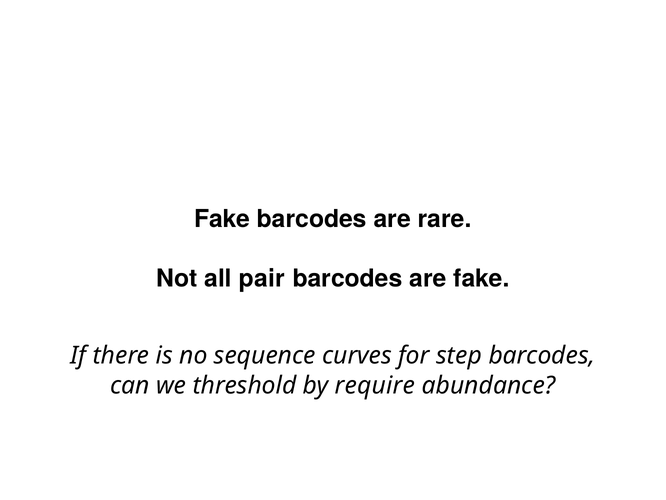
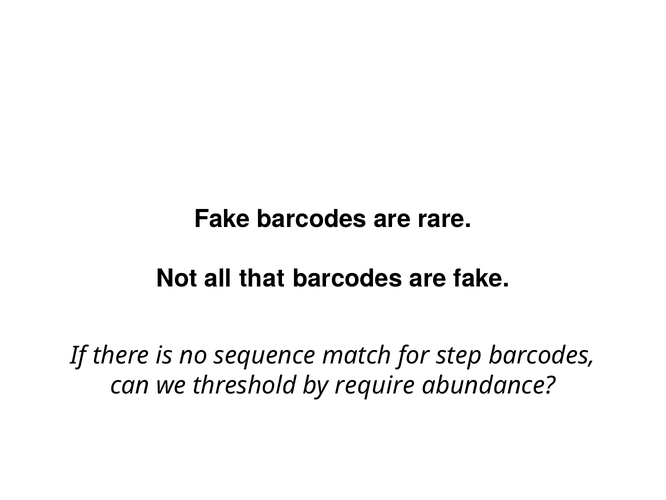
pair: pair -> that
curves: curves -> match
